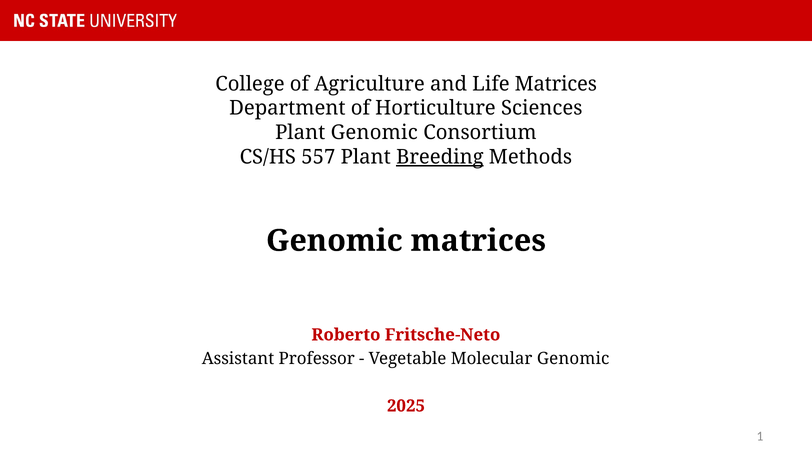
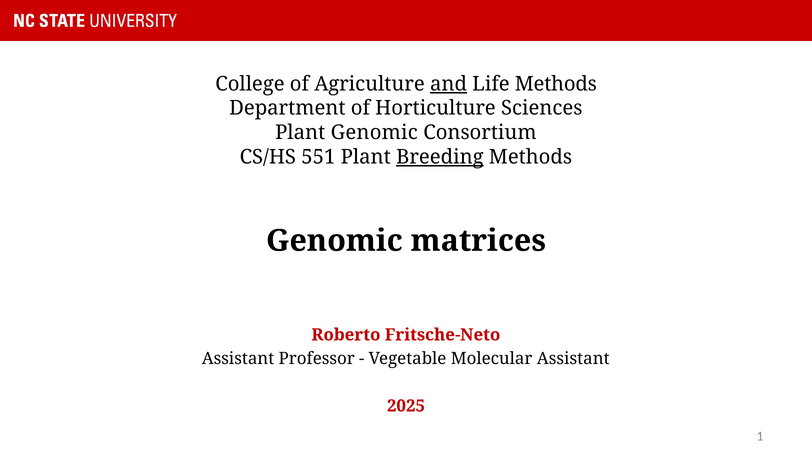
and underline: none -> present
Life Matrices: Matrices -> Methods
557: 557 -> 551
Molecular Genomic: Genomic -> Assistant
